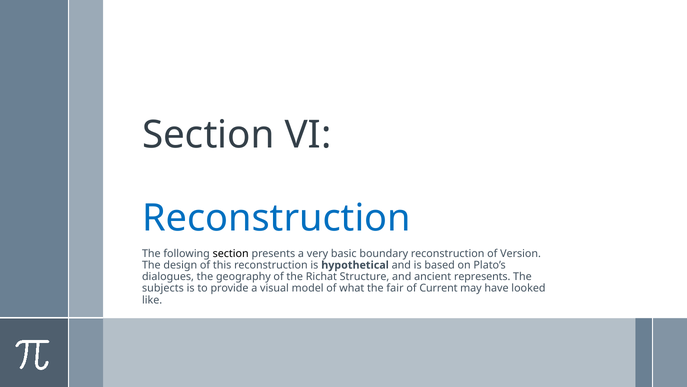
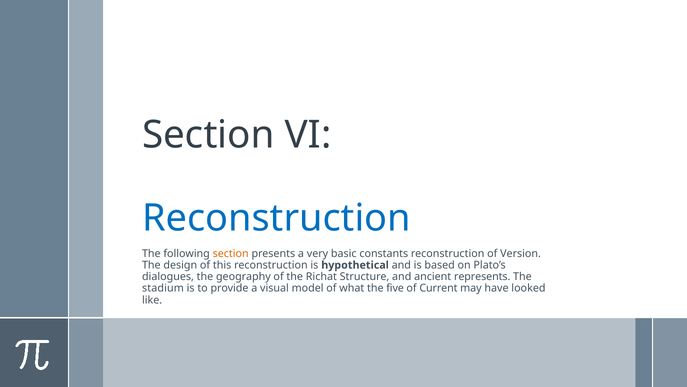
section at (231, 253) colour: black -> orange
boundary: boundary -> constants
subjects: subjects -> stadium
fair: fair -> five
